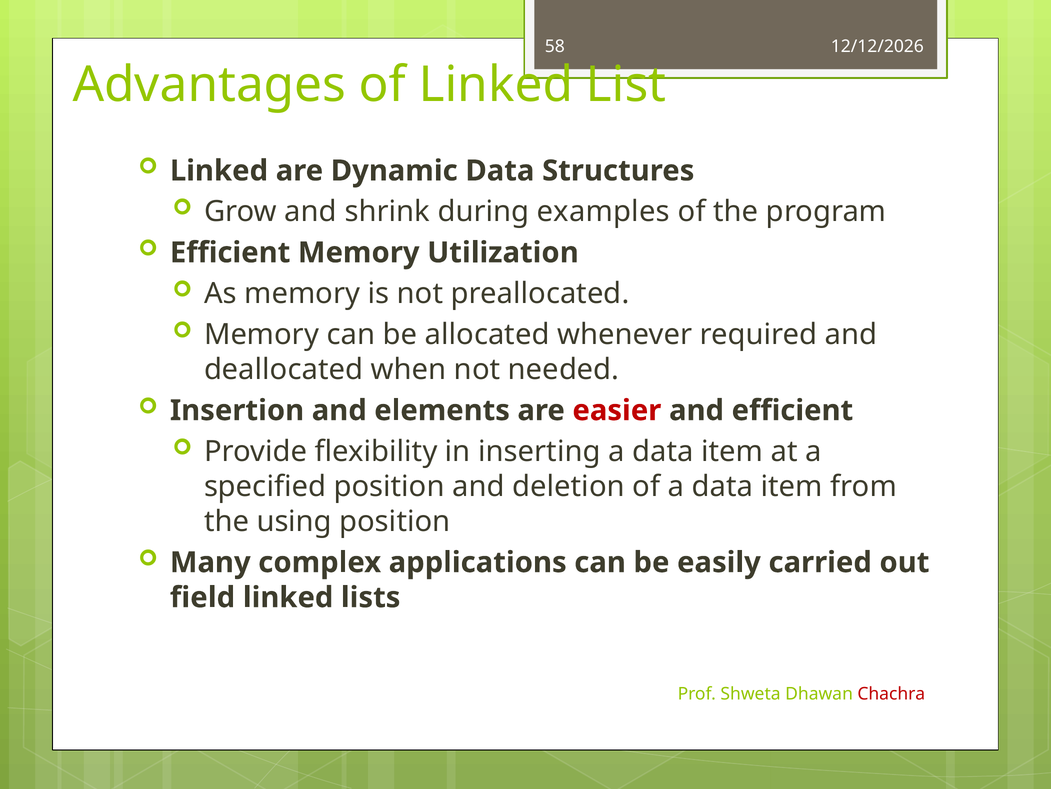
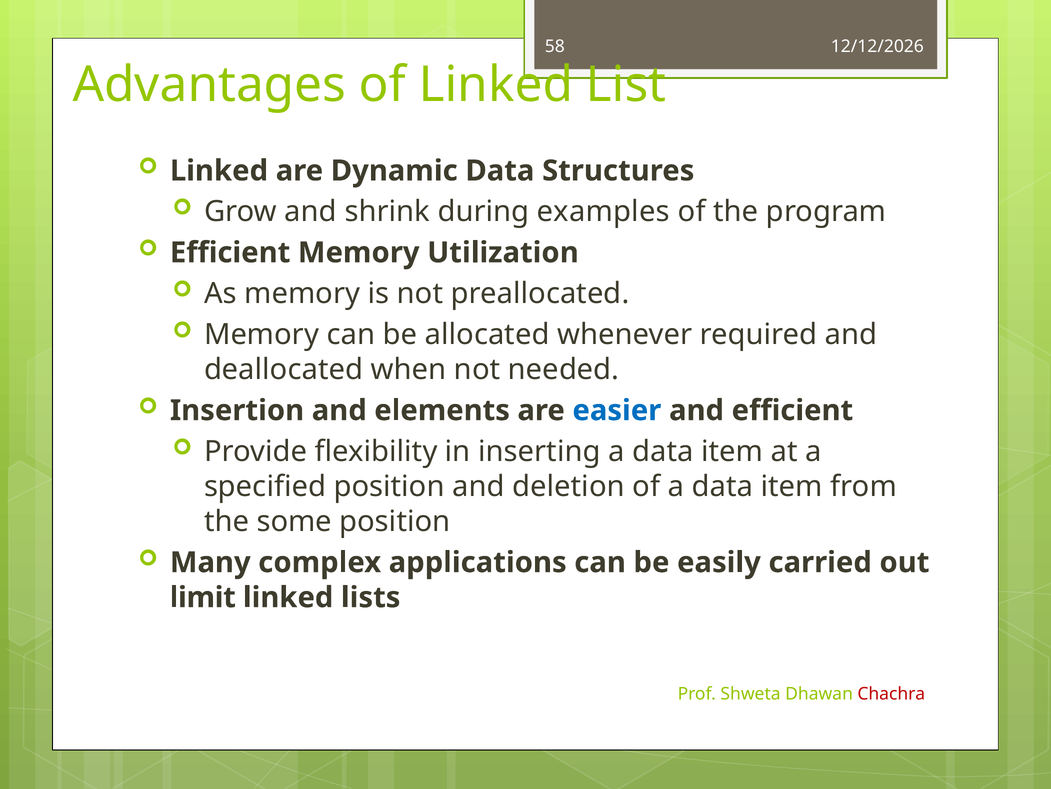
easier colour: red -> blue
using: using -> some
field: field -> limit
